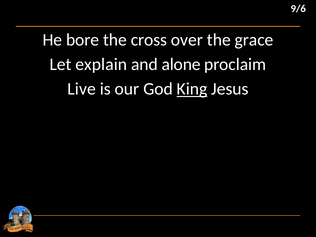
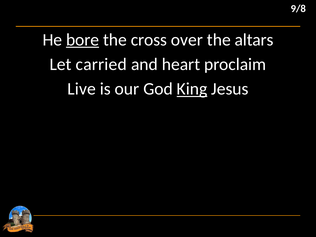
9/6: 9/6 -> 9/8
bore underline: none -> present
grace: grace -> altars
explain: explain -> carried
alone: alone -> heart
